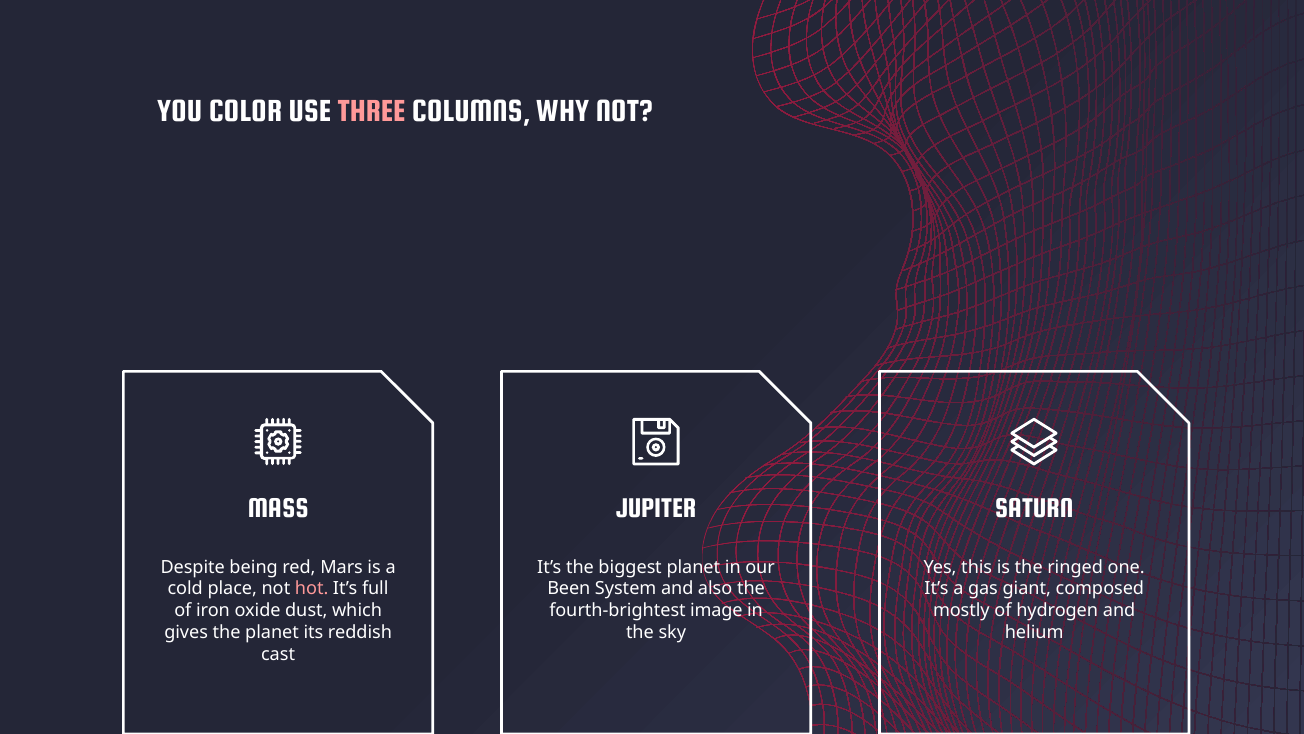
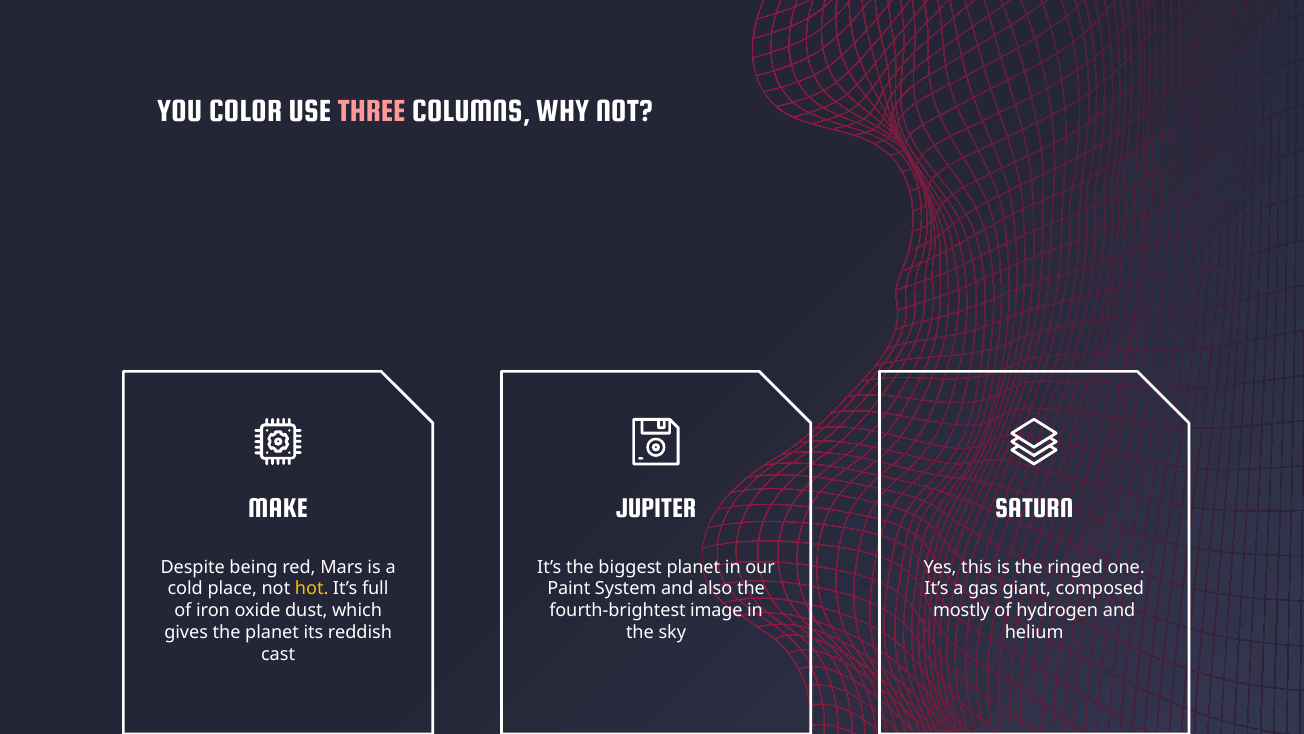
MASS: MASS -> MAKE
hot colour: pink -> yellow
Been: Been -> Paint
